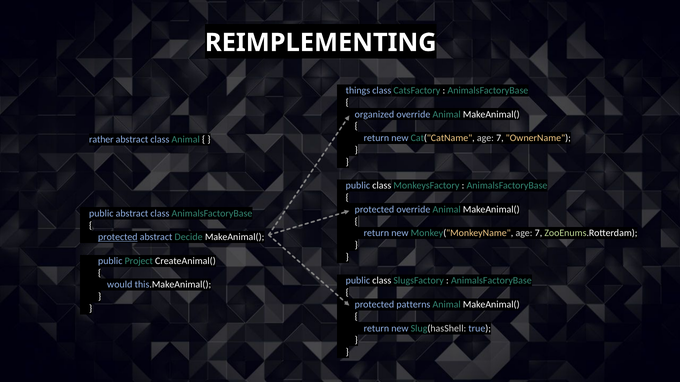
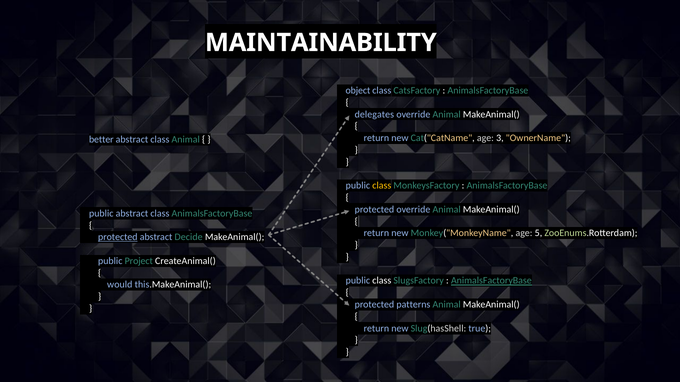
REIMPLEMENTING: REIMPLEMENTING -> MAINTAINABILITY
things: things -> object
organized: organized -> delegates
Cat("CatName age 7: 7 -> 3
rather: rather -> better
class at (382, 186) colour: white -> yellow
Monkey("MonkeyName age 7: 7 -> 5
AnimalsFactoryBase at (491, 281) underline: none -> present
